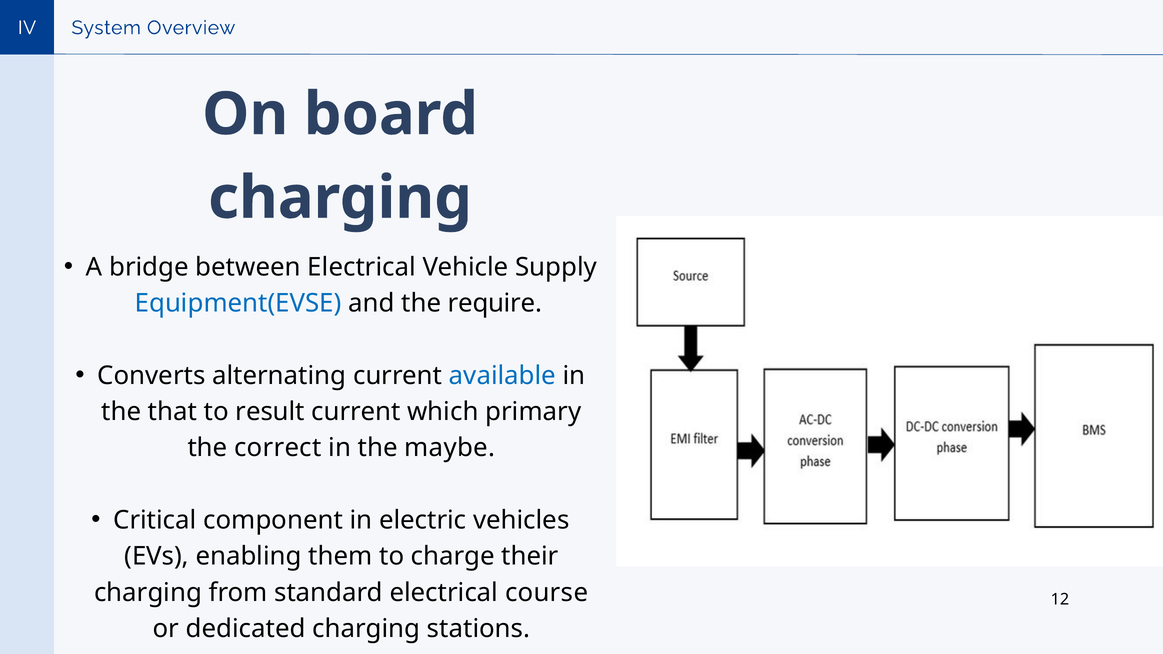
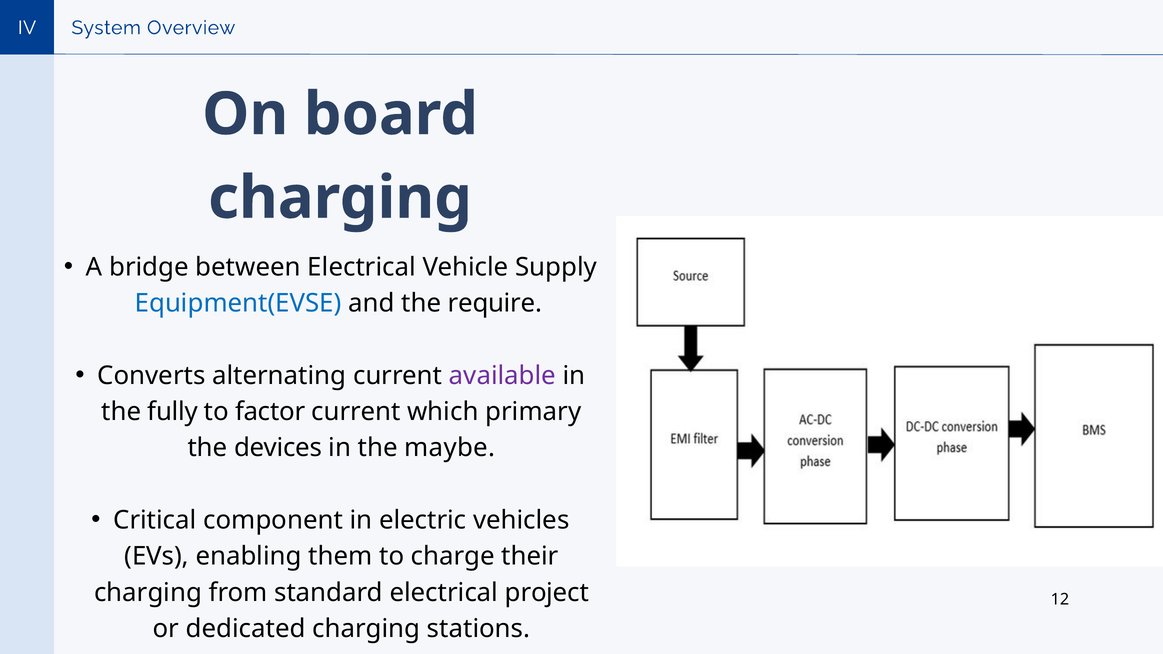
available colour: blue -> purple
that: that -> fully
result: result -> factor
correct: correct -> devices
course: course -> project
